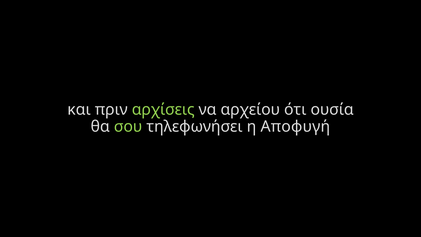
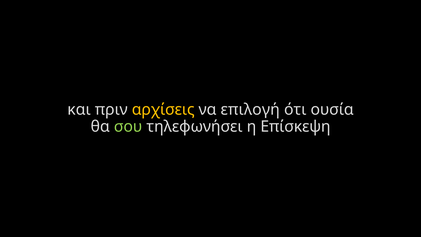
αρχίσεις colour: light green -> yellow
αρχείου: αρχείου -> επιλογή
Αποφυγή: Αποφυγή -> Επίσκεψη
